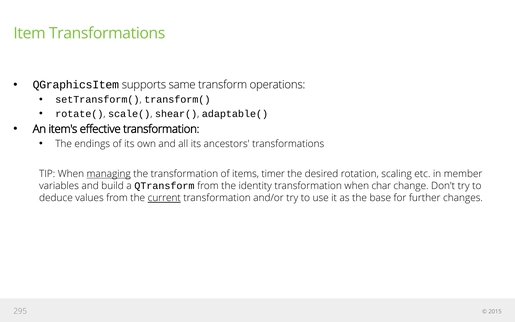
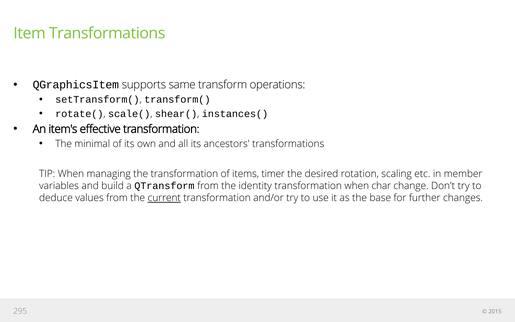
adaptable(: adaptable( -> instances(
endings: endings -> minimal
managing underline: present -> none
